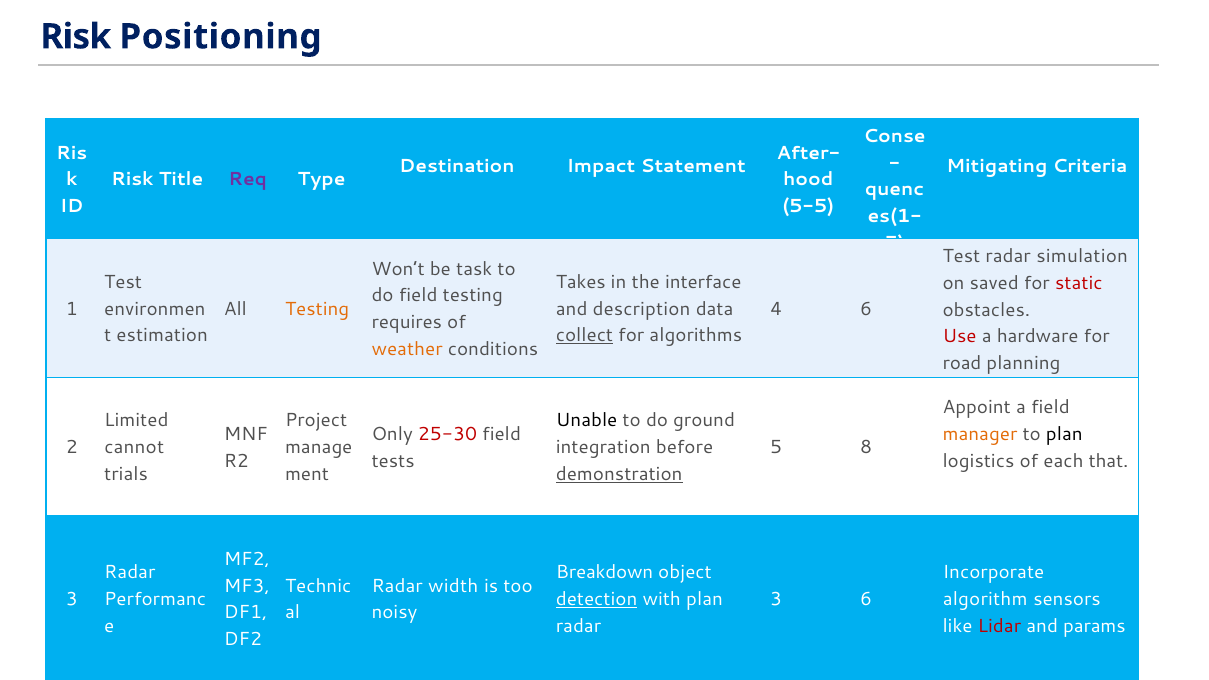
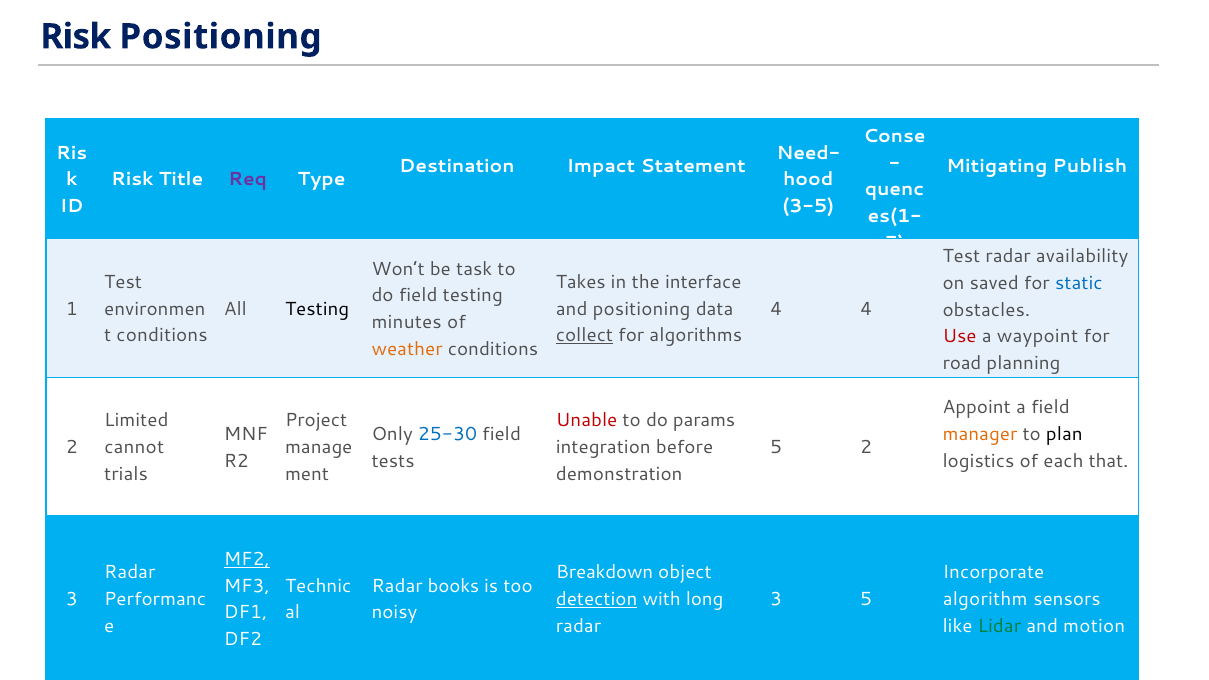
After-: After- -> Need-
Criteria: Criteria -> Publish
5-5: 5-5 -> 3-5
simulation: simulation -> availability
static colour: red -> blue
Testing at (317, 309) colour: orange -> black
and description: description -> positioning
4 6: 6 -> 4
requires: requires -> minutes
estimation at (162, 336): estimation -> conditions
hardware: hardware -> waypoint
Unable colour: black -> red
ground: ground -> params
25-30 colour: red -> blue
5 8: 8 -> 2
demonstration underline: present -> none
MF2 underline: none -> present
width: width -> books
with plan: plan -> long
3 6: 6 -> 5
Lidar colour: red -> green
params: params -> motion
